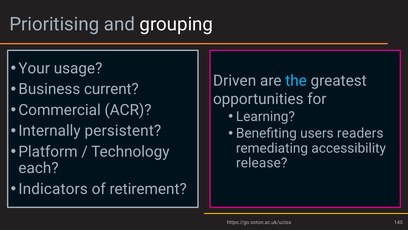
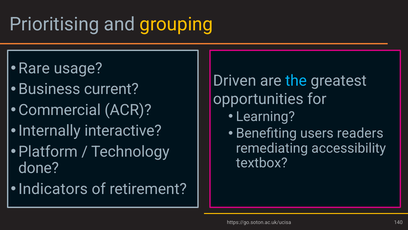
grouping colour: white -> yellow
Your: Your -> Rare
persistent: persistent -> interactive
release: release -> textbox
each: each -> done
